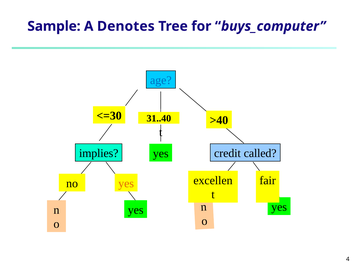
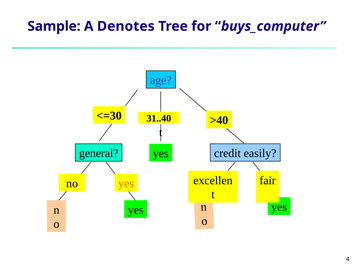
age colour: blue -> purple
implies: implies -> general
called: called -> easily
